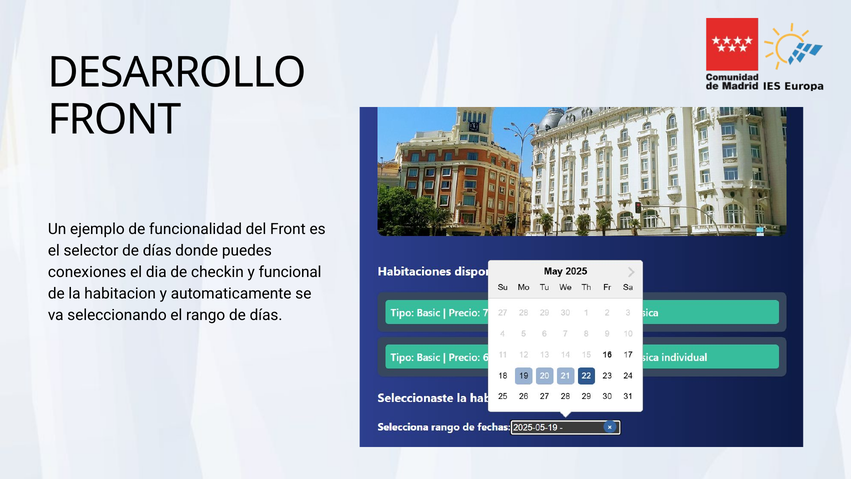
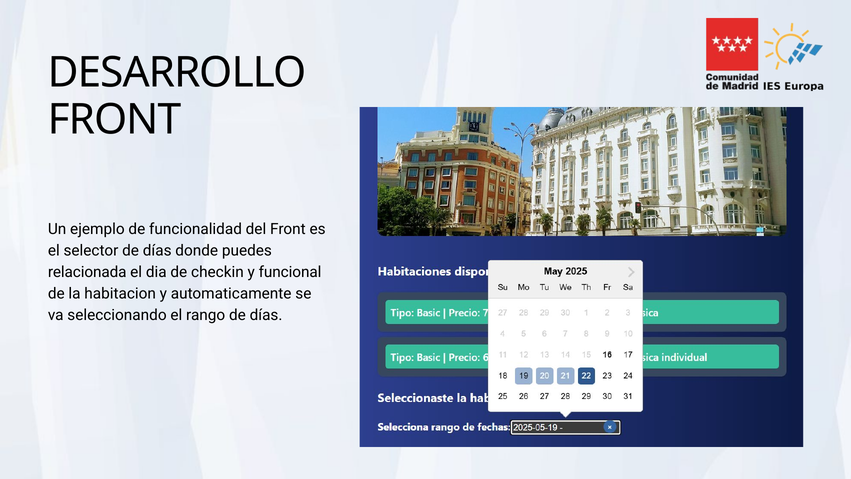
conexiones: conexiones -> relacionada
